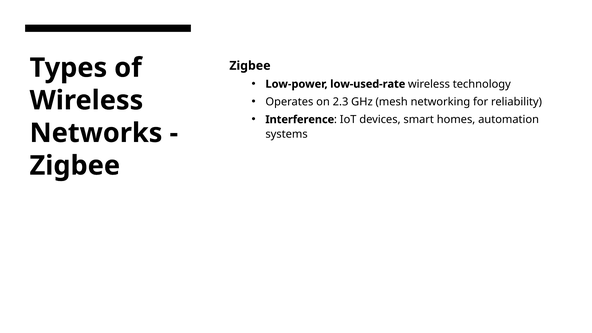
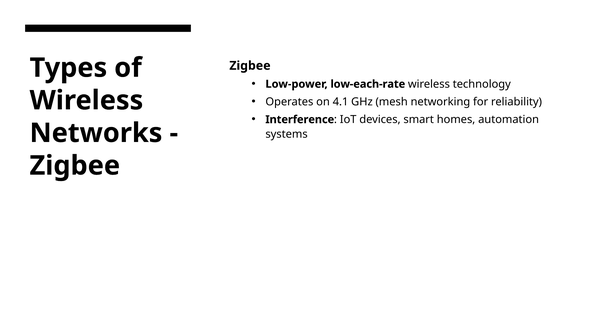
low-used-rate: low-used-rate -> low-each-rate
2.3: 2.3 -> 4.1
